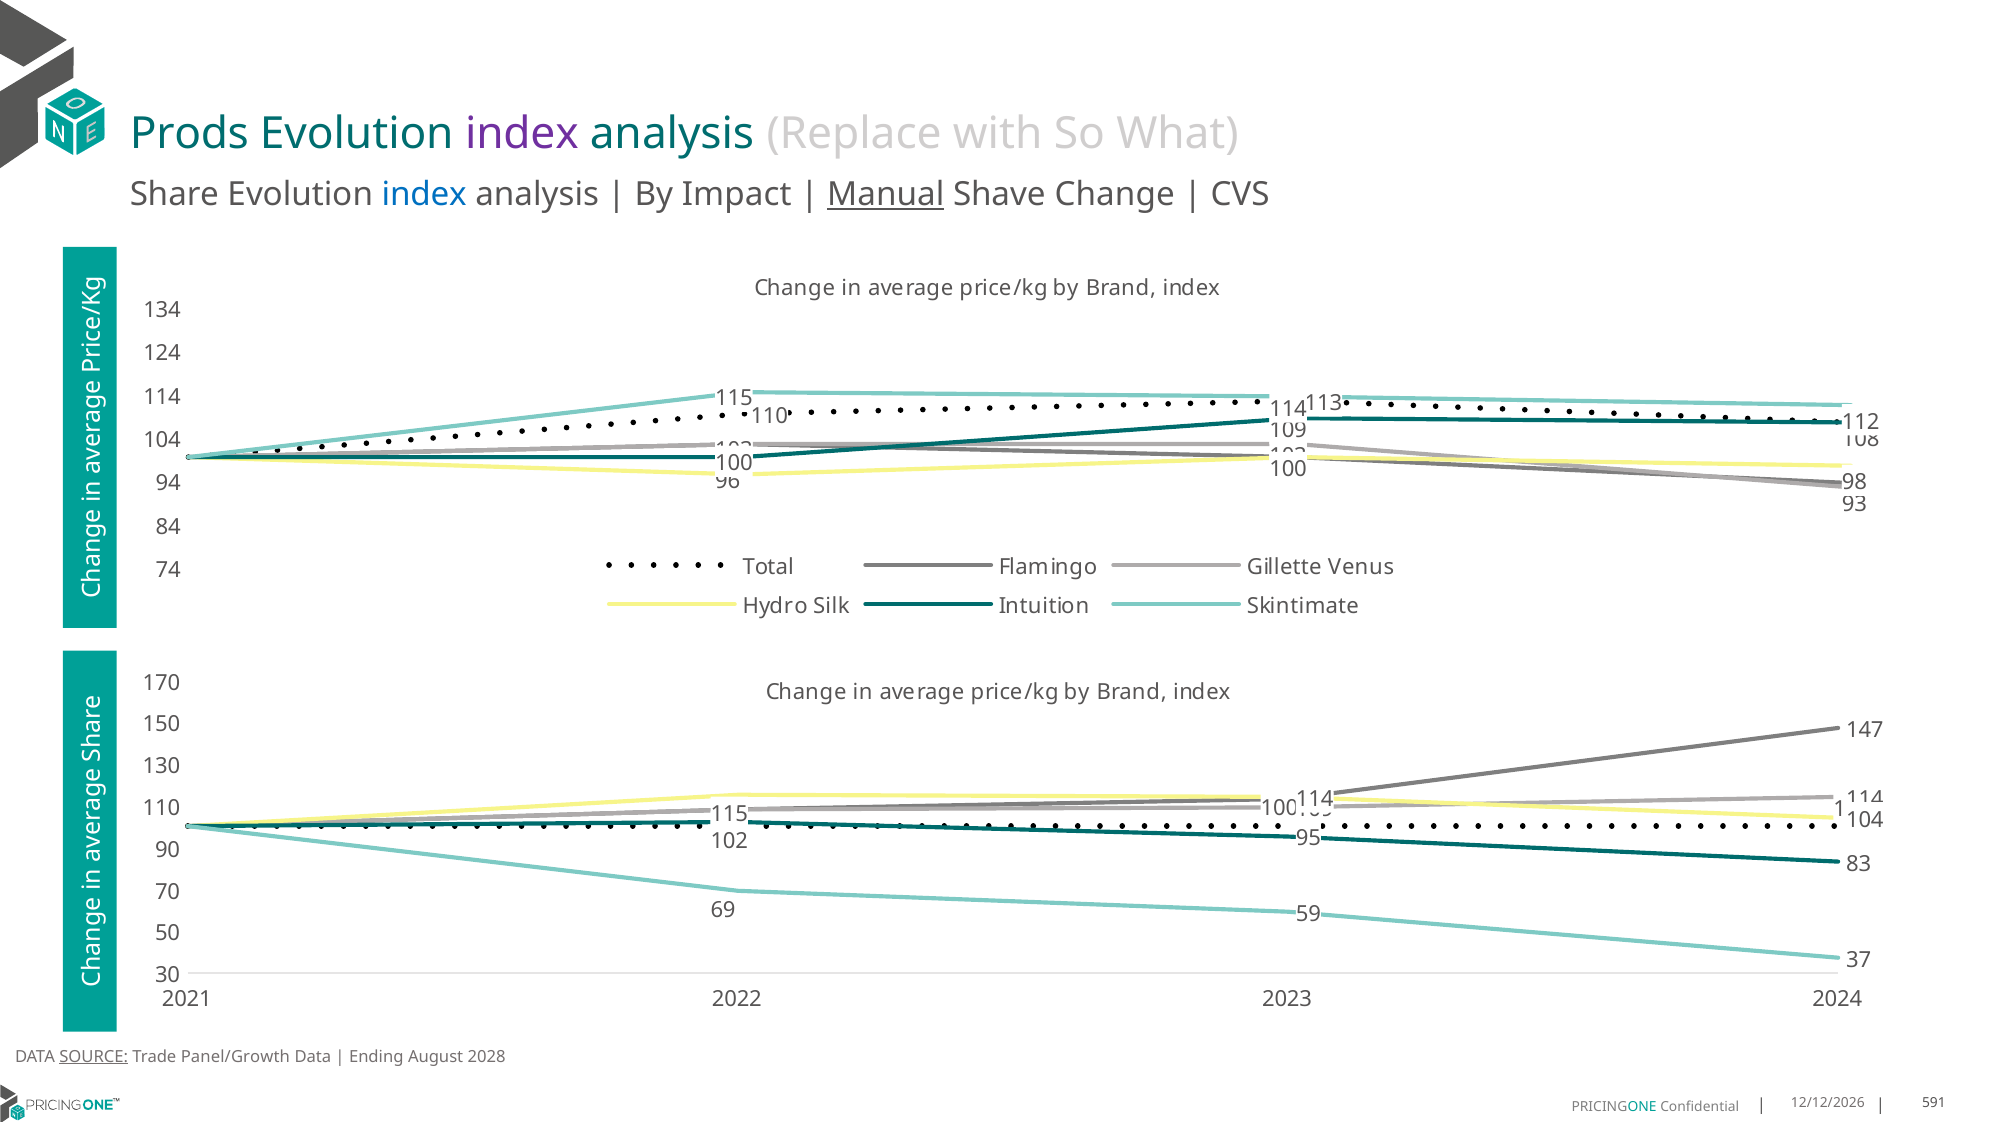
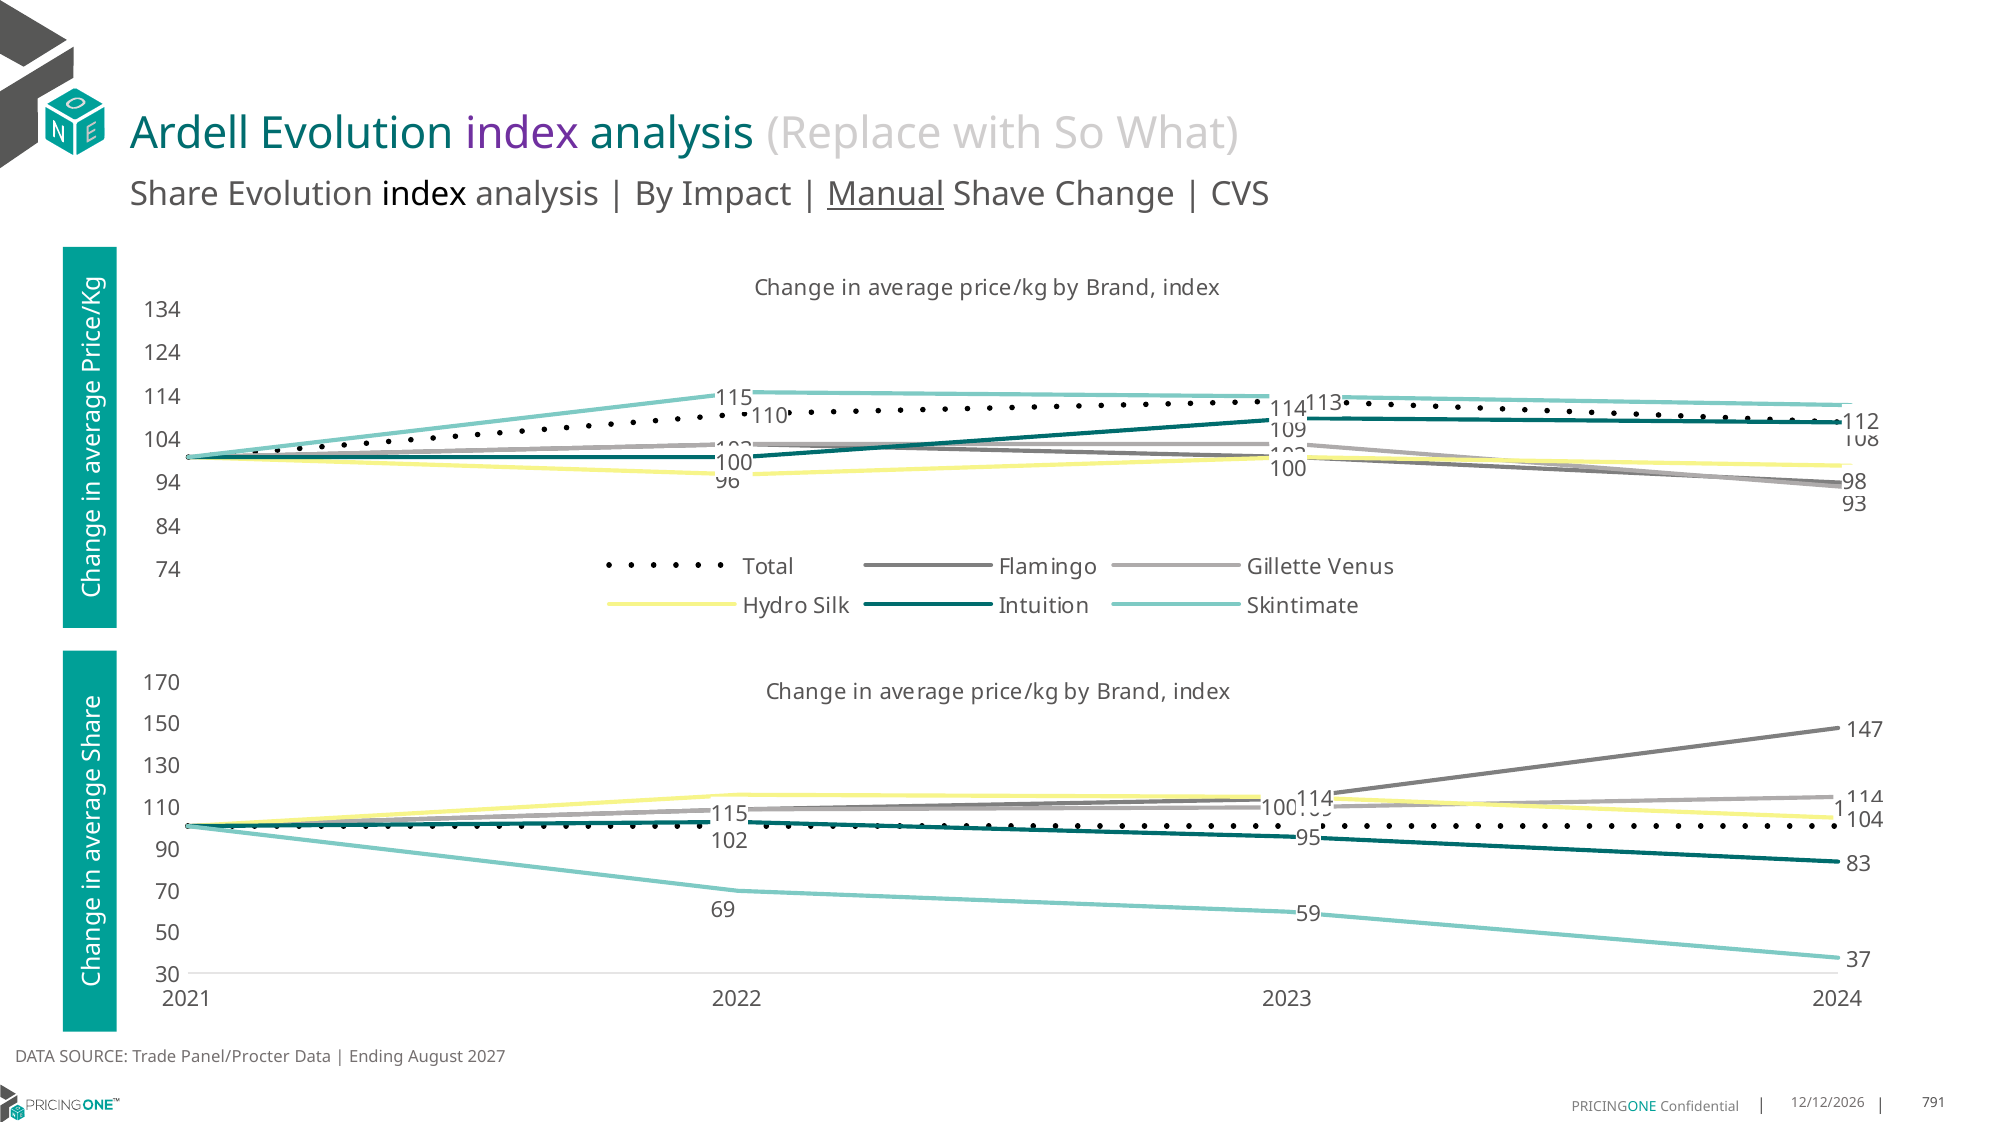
Prods: Prods -> Ardell
index at (424, 195) colour: blue -> black
SOURCE underline: present -> none
Panel/Growth: Panel/Growth -> Panel/Procter
2028: 2028 -> 2027
591: 591 -> 791
